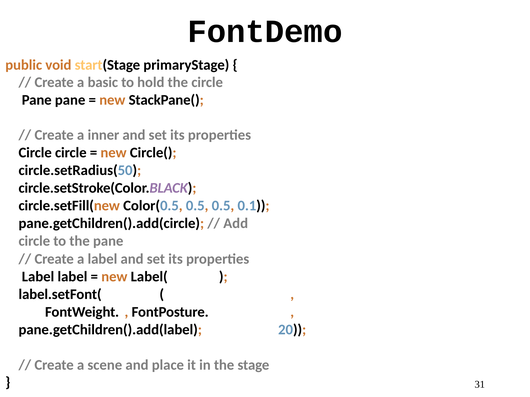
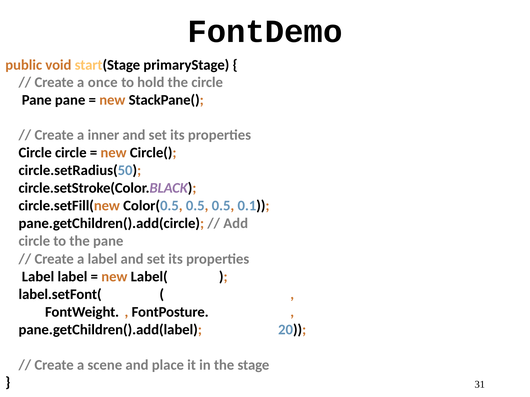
basic: basic -> once
